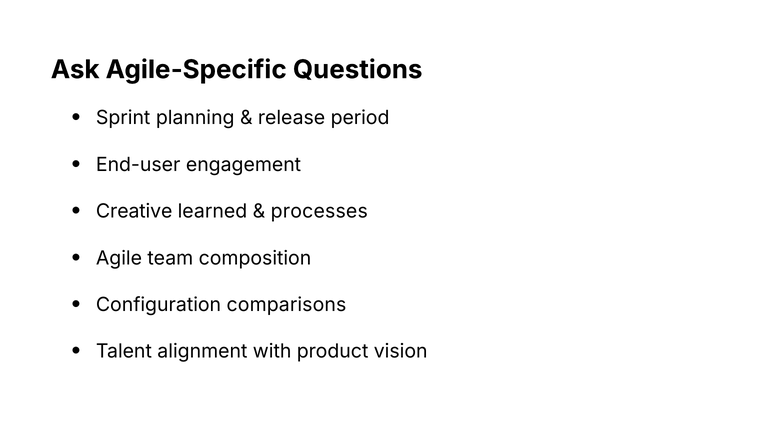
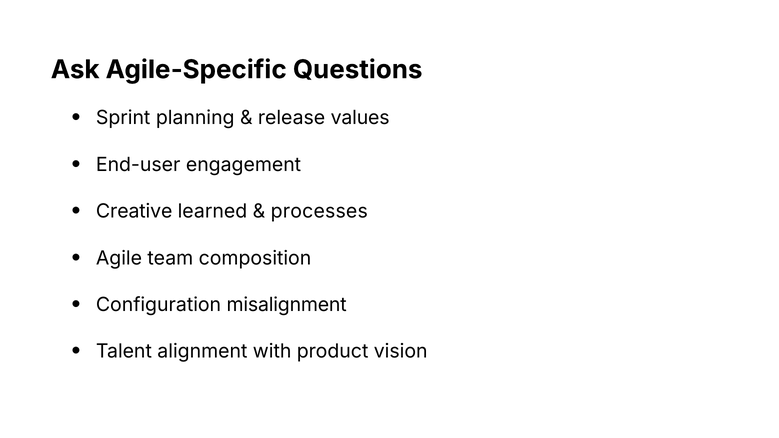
period: period -> values
comparisons: comparisons -> misalignment
